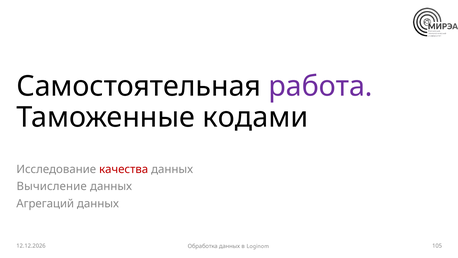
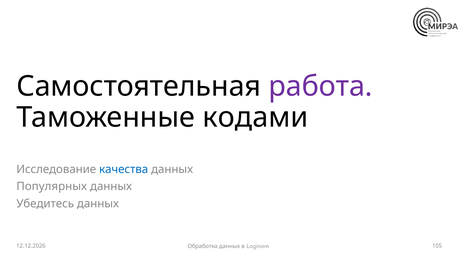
качества colour: red -> blue
Вычисление: Вычисление -> Популярных
Агрегаций: Агрегаций -> Убедитесь
